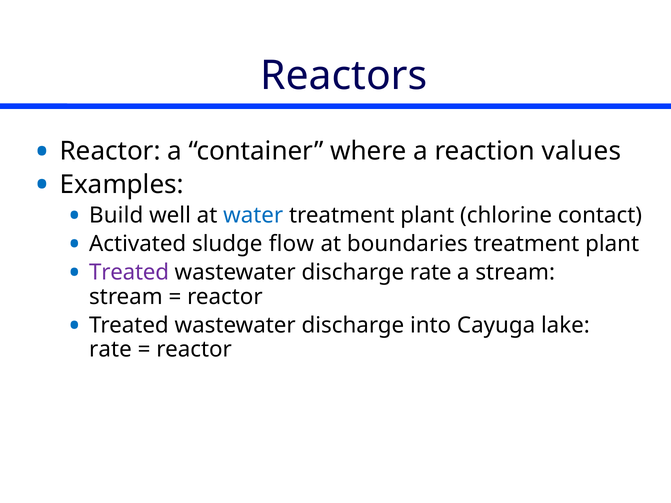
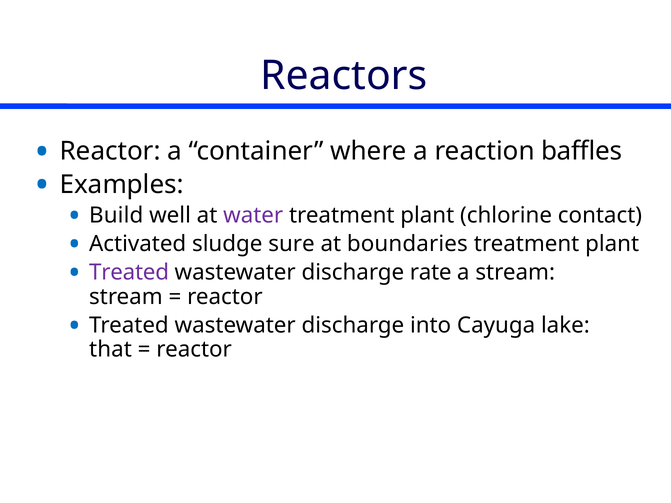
values: values -> baffles
water colour: blue -> purple
flow: flow -> sure
rate at (110, 350): rate -> that
